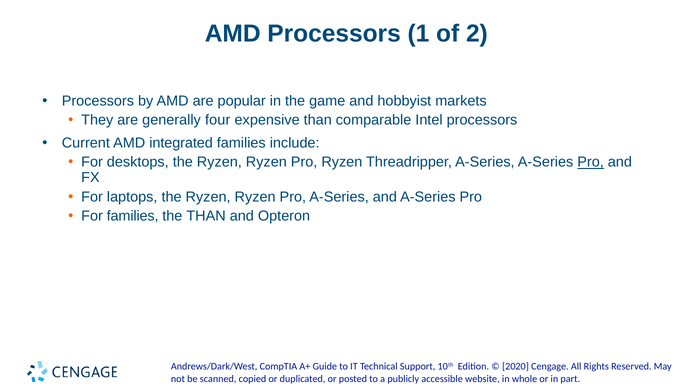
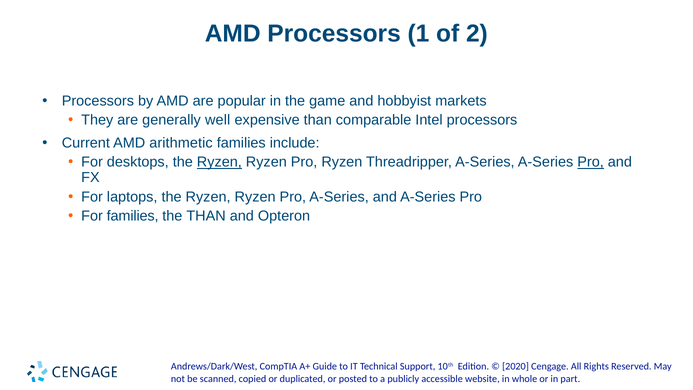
four: four -> well
integrated: integrated -> arithmetic
Ryzen at (219, 162) underline: none -> present
